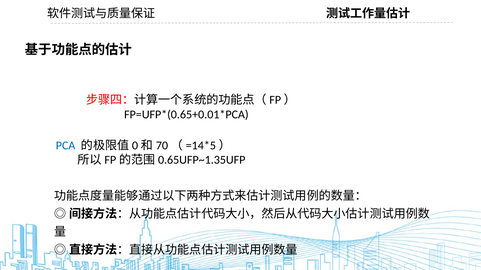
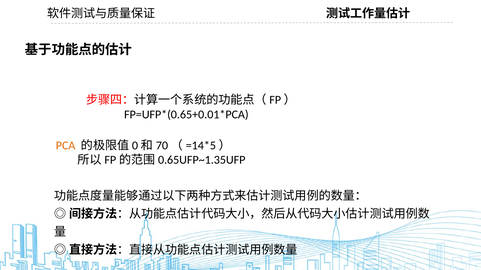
PCA colour: blue -> orange
